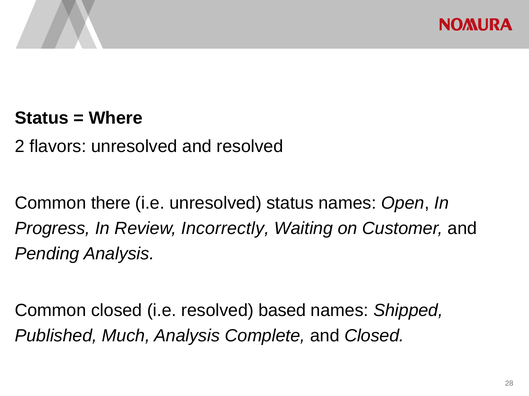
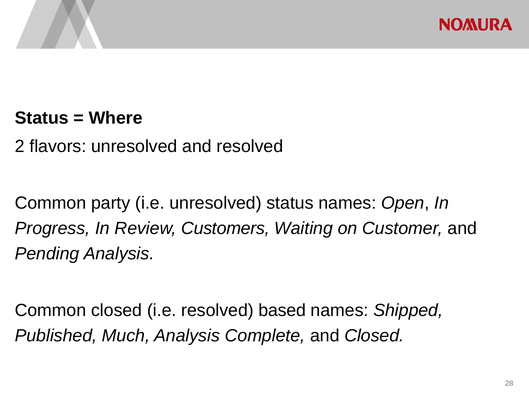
there: there -> party
Incorrectly: Incorrectly -> Customers
